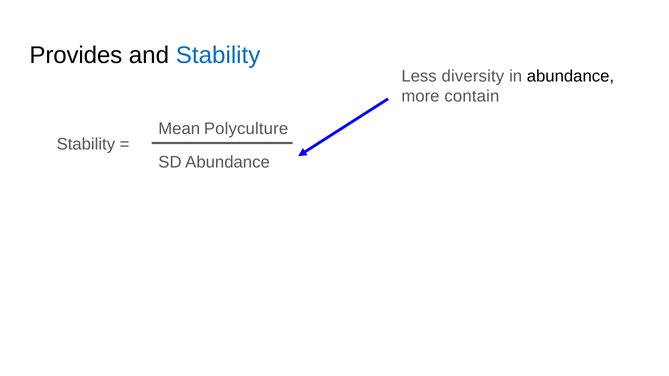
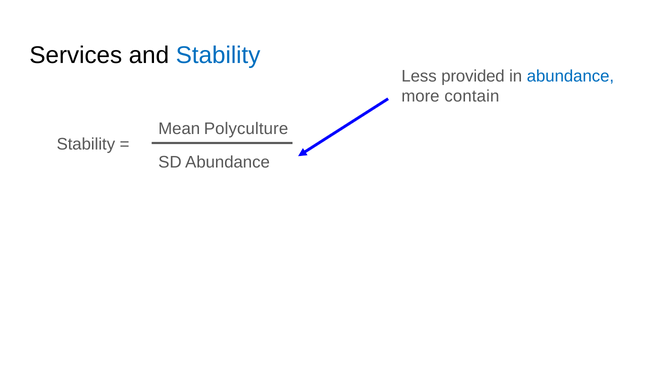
Provides: Provides -> Services
diversity: diversity -> provided
abundance at (570, 76) colour: black -> blue
